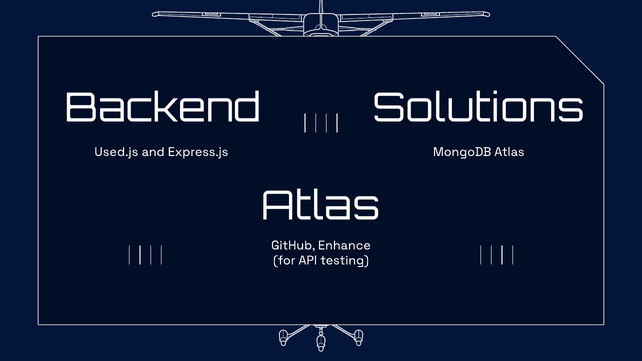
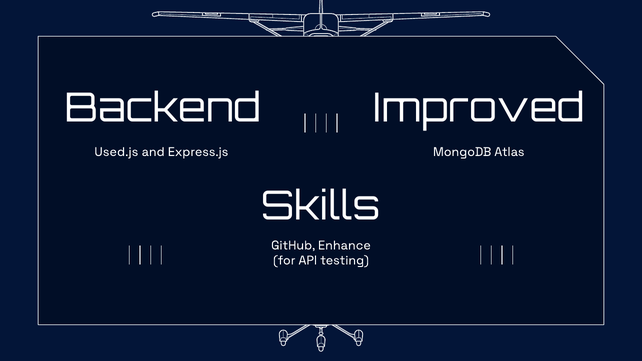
Solutions: Solutions -> Improved
Atlas at (321, 206): Atlas -> Skills
